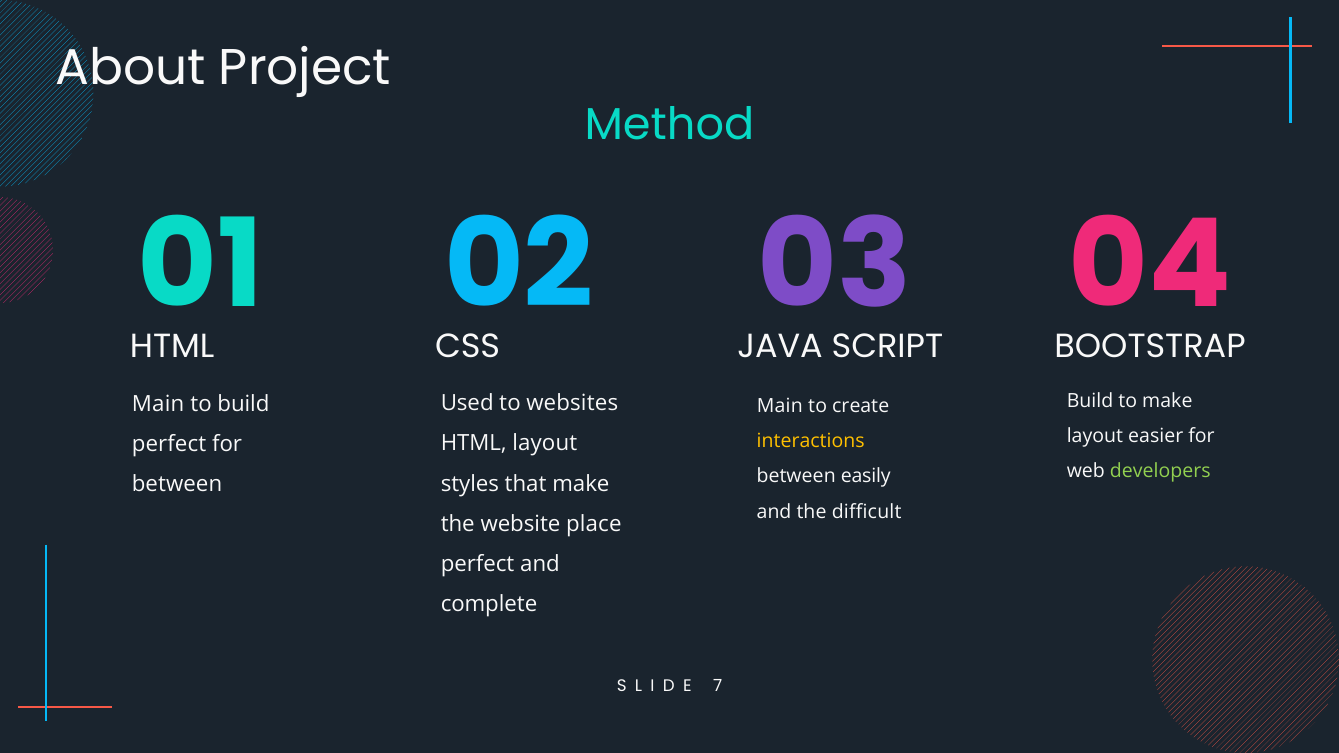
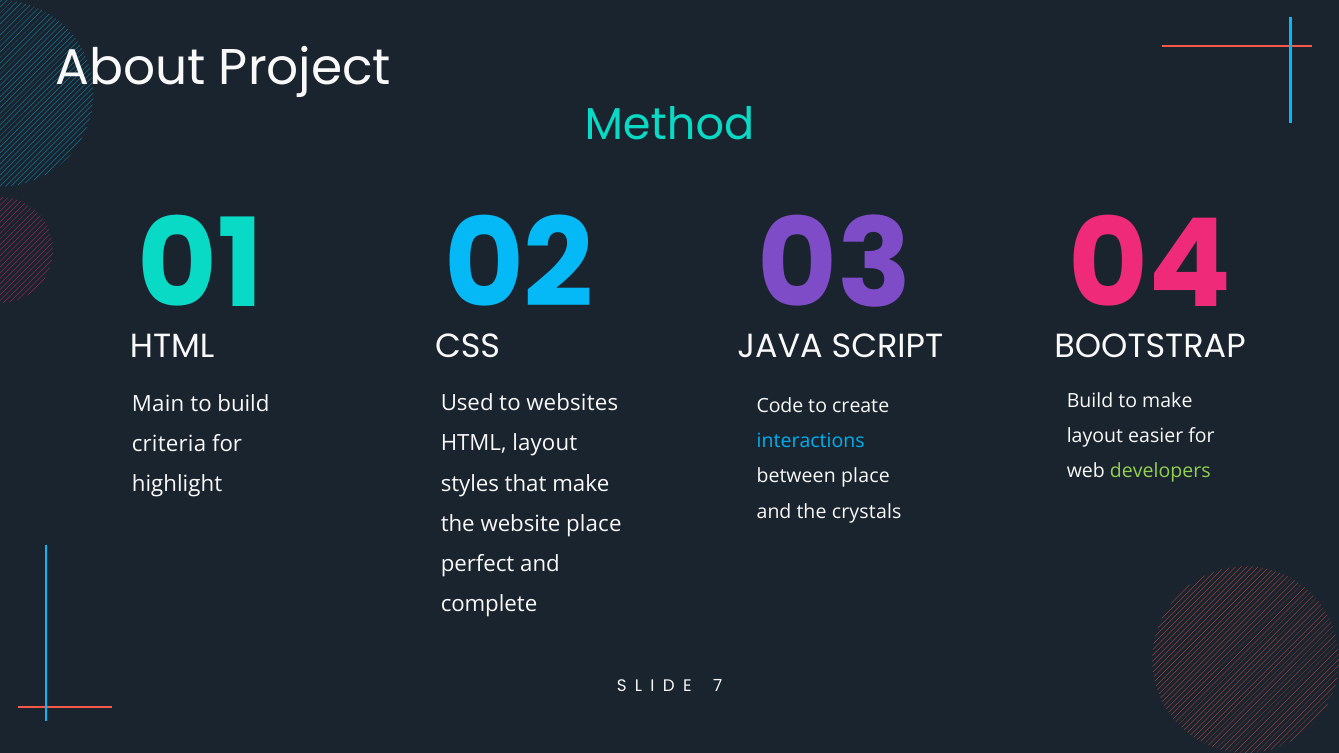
Main at (780, 406): Main -> Code
interactions colour: yellow -> light blue
perfect at (169, 445): perfect -> criteria
between easily: easily -> place
between at (177, 485): between -> highlight
difficult: difficult -> crystals
